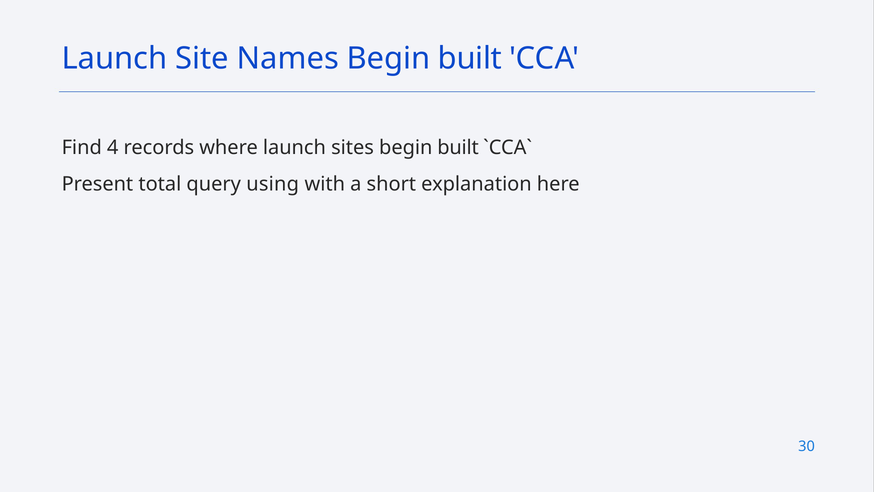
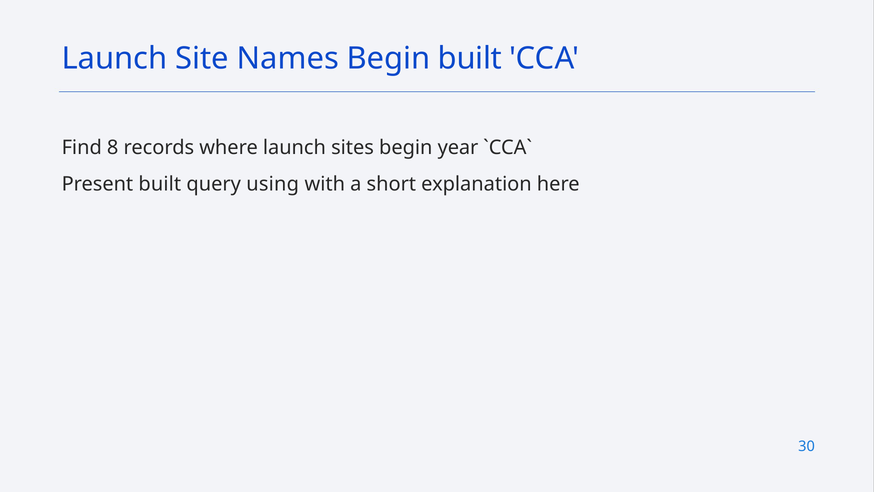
4: 4 -> 8
sites begin built: built -> year
Present total: total -> built
